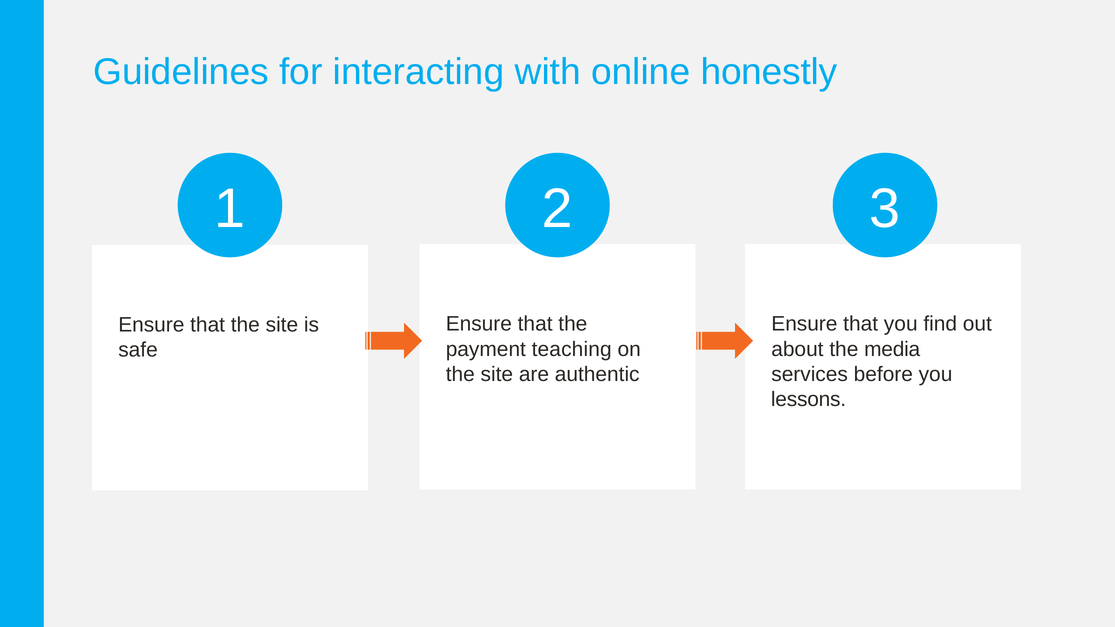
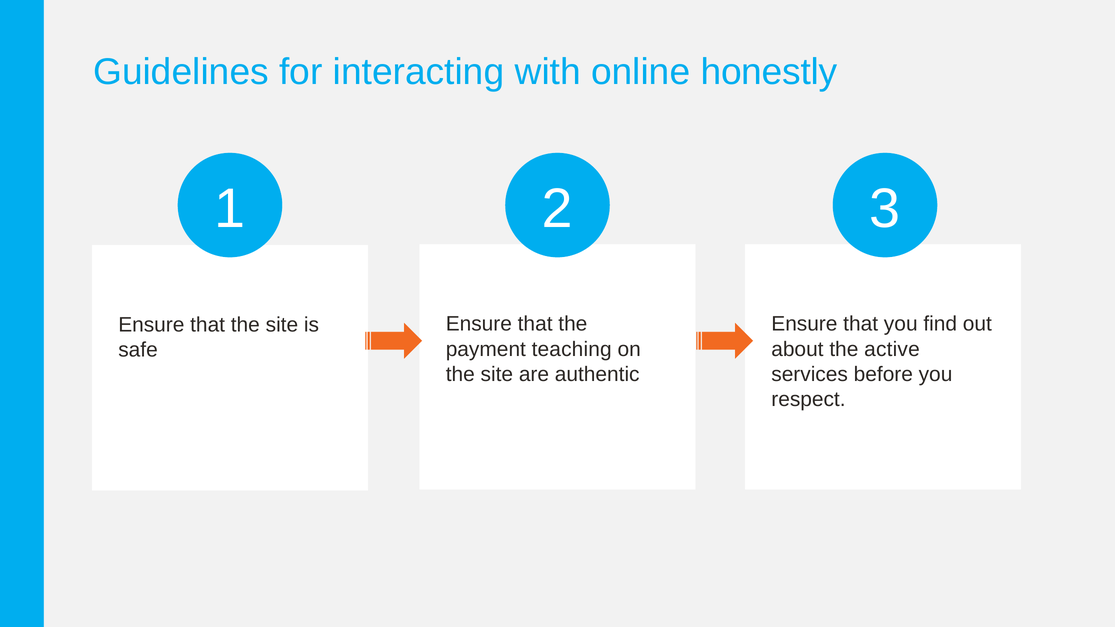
media: media -> active
lessons: lessons -> respect
